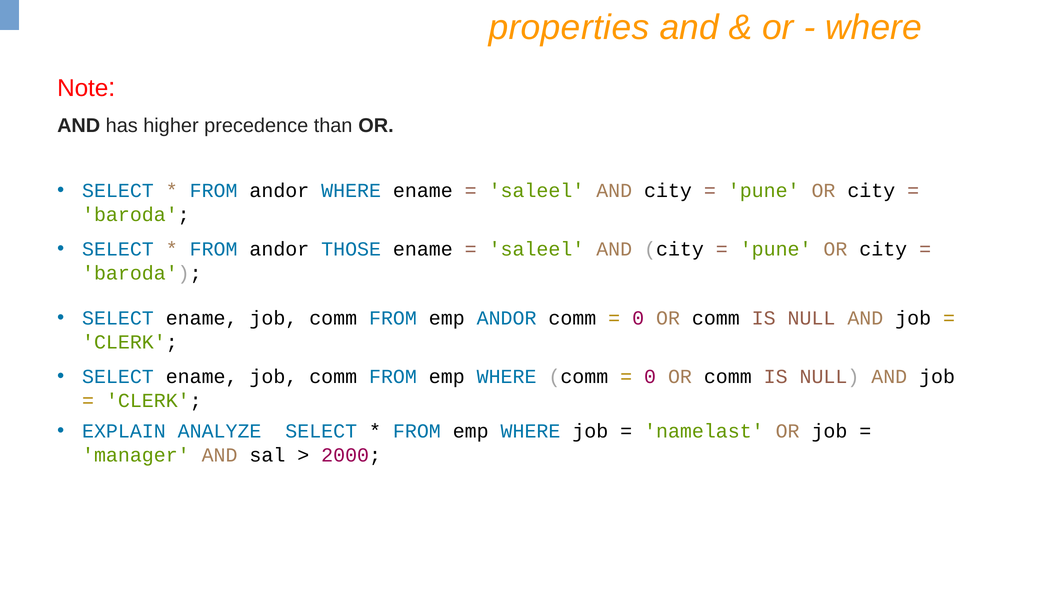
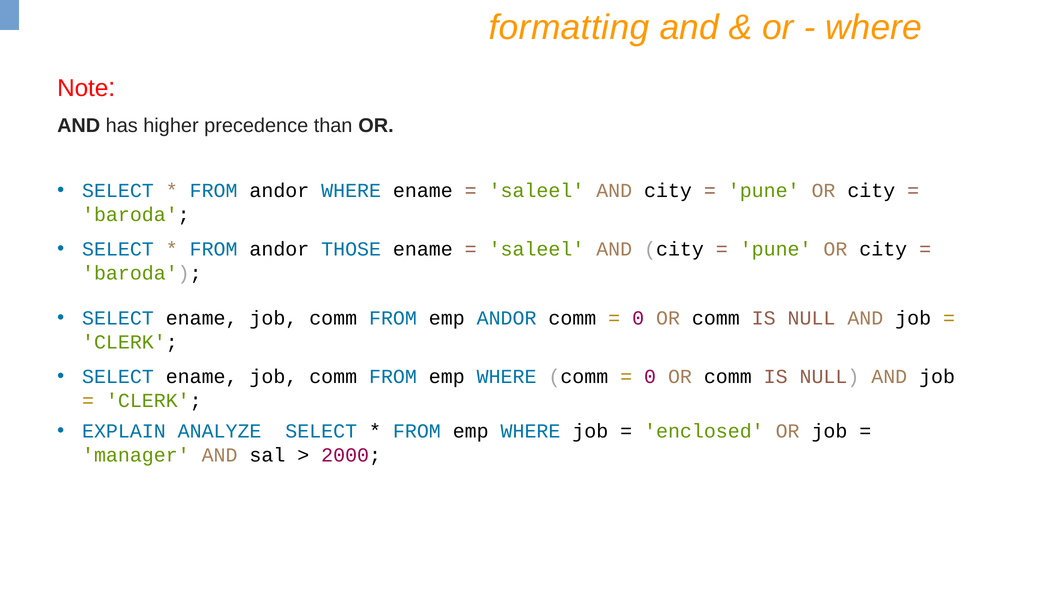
properties: properties -> formatting
namelast: namelast -> enclosed
